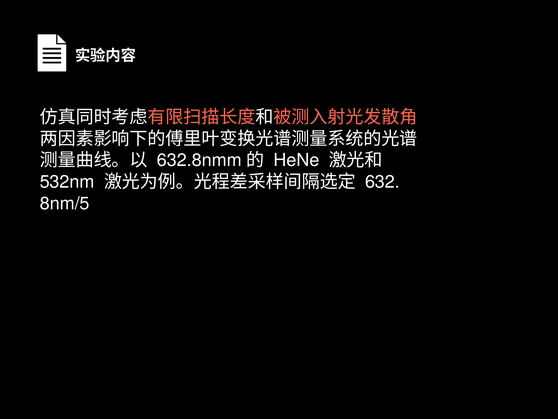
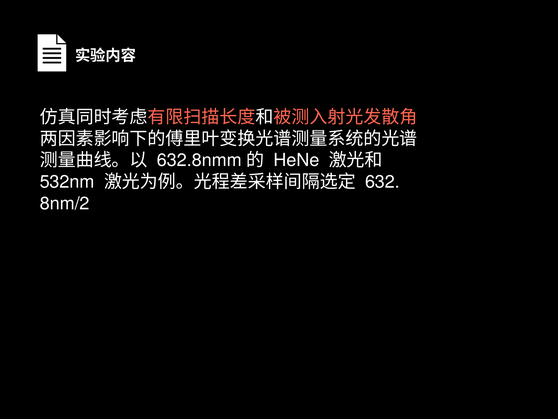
8nm/5: 8nm/5 -> 8nm/2
